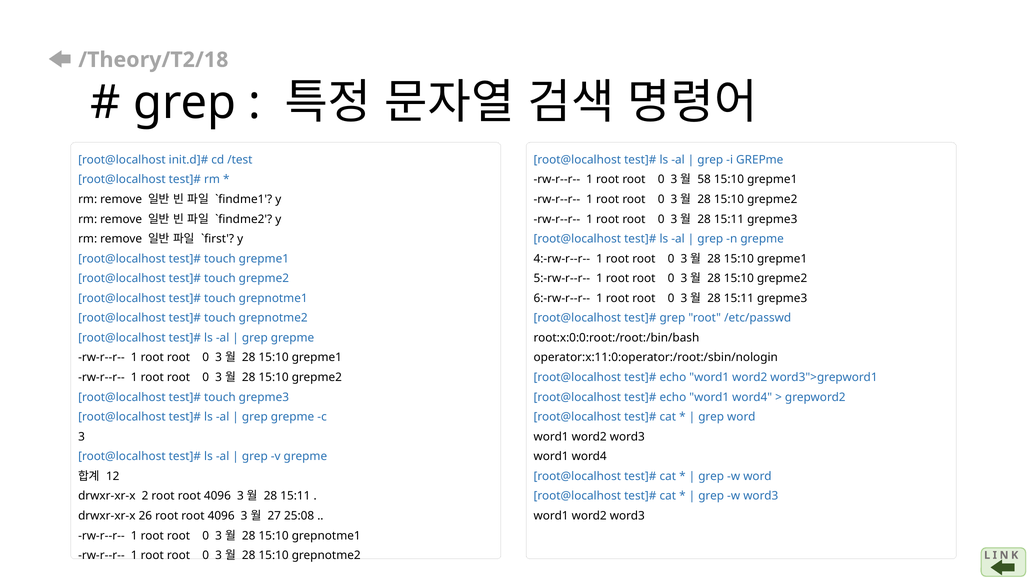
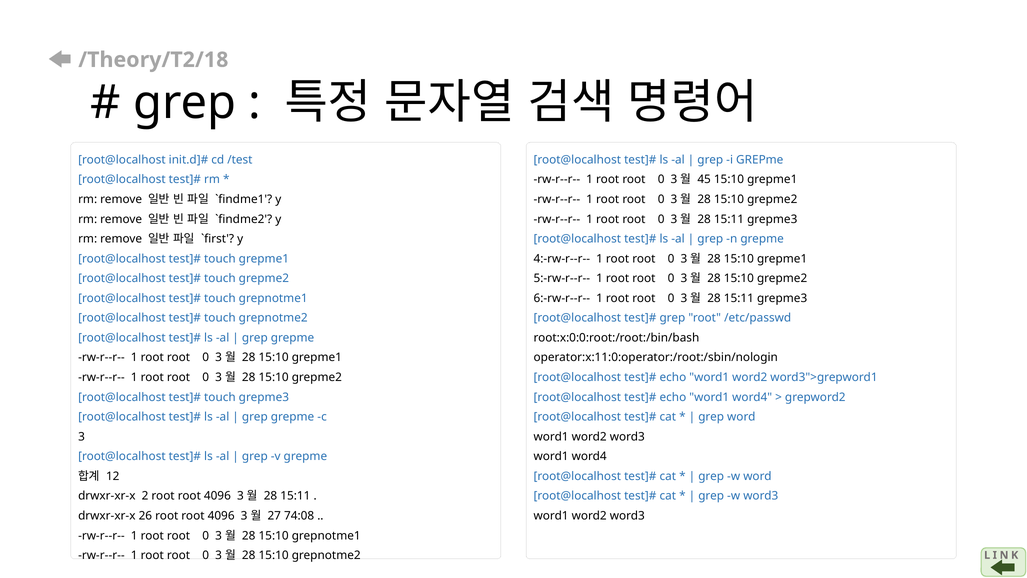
58: 58 -> 45
25:08: 25:08 -> 74:08
